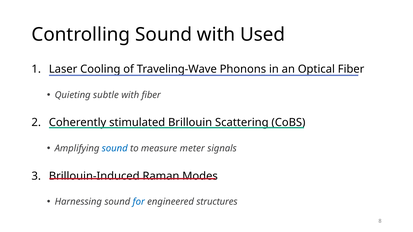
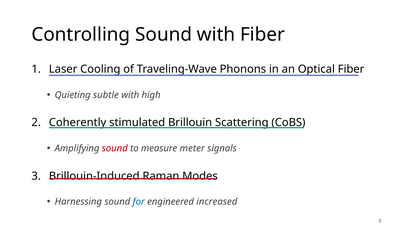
with Used: Used -> Fiber
with fiber: fiber -> high
sound at (115, 148) colour: blue -> red
structures: structures -> increased
